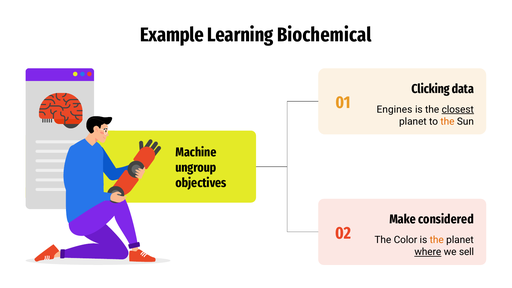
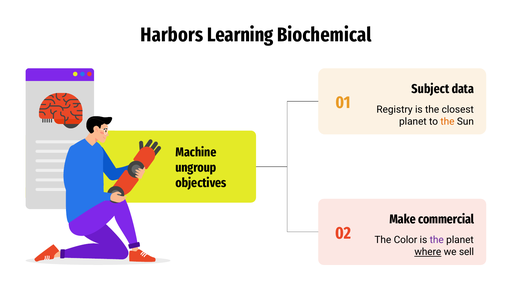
Example: Example -> Harbors
Clicking: Clicking -> Subject
Engines: Engines -> Registry
closest underline: present -> none
considered: considered -> commercial
the at (437, 240) colour: orange -> purple
